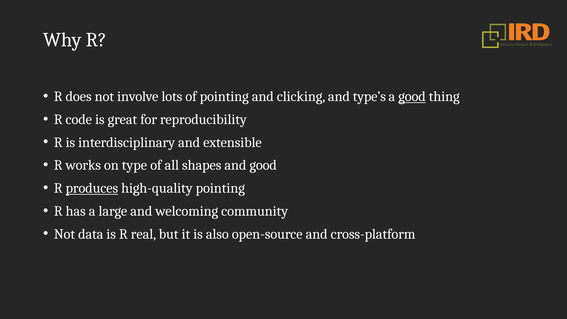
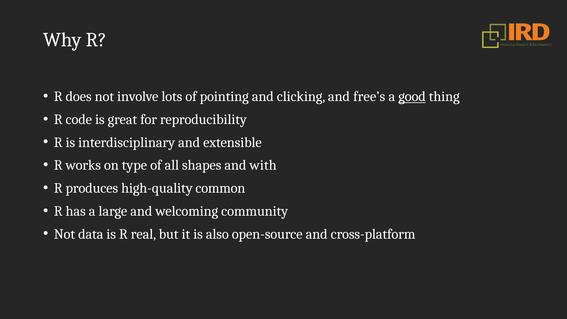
type’s: type’s -> free’s
and good: good -> with
produces underline: present -> none
high-quality pointing: pointing -> common
